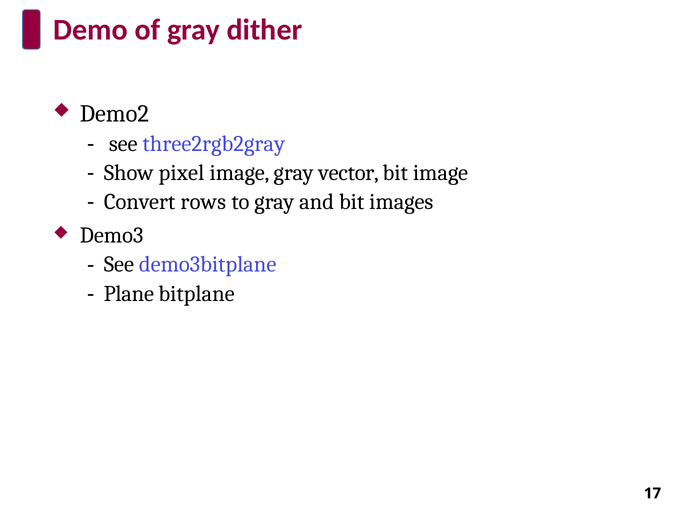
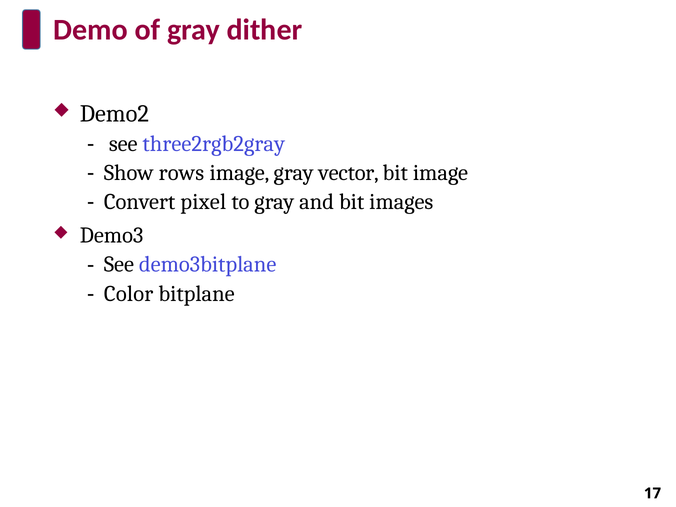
pixel: pixel -> rows
rows: rows -> pixel
Plane: Plane -> Color
